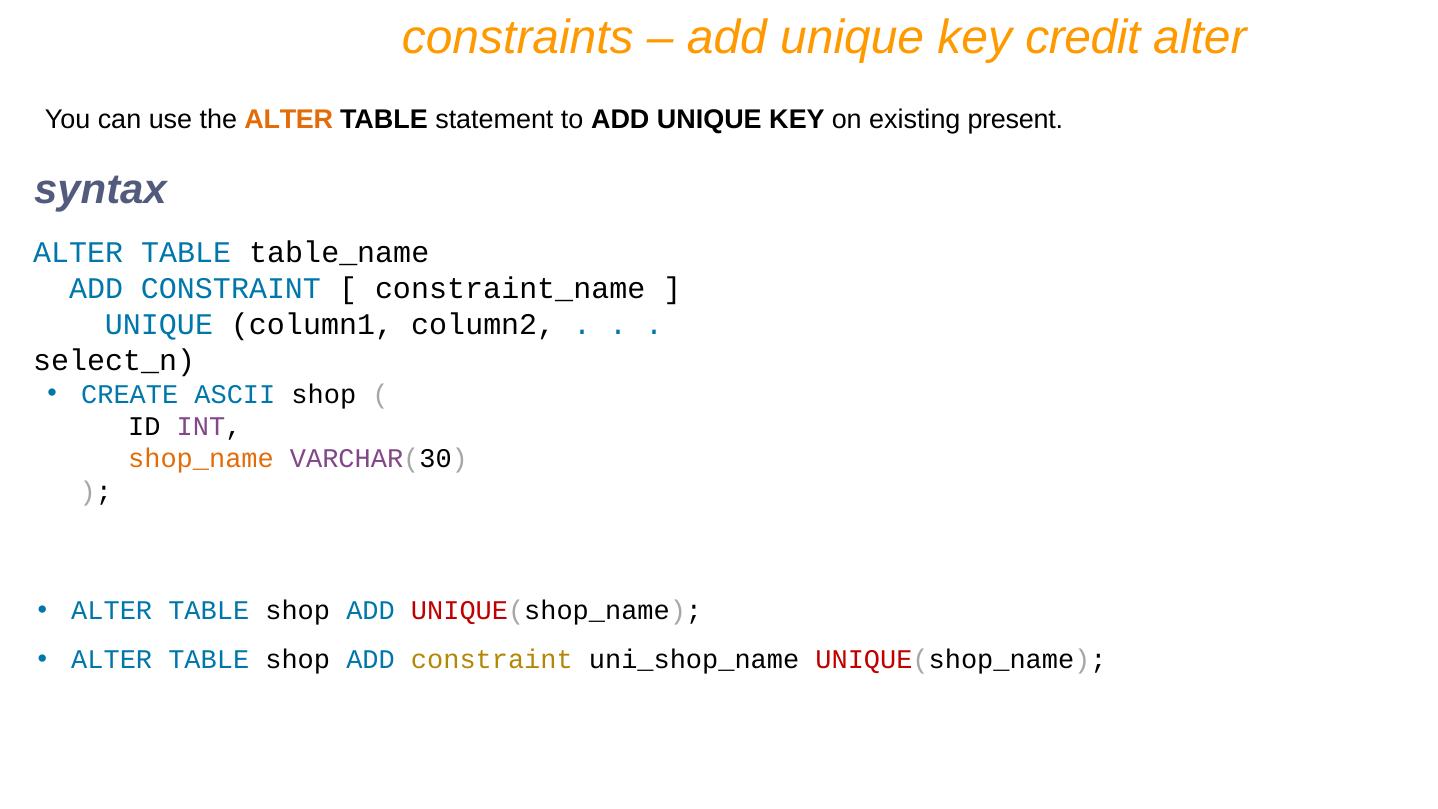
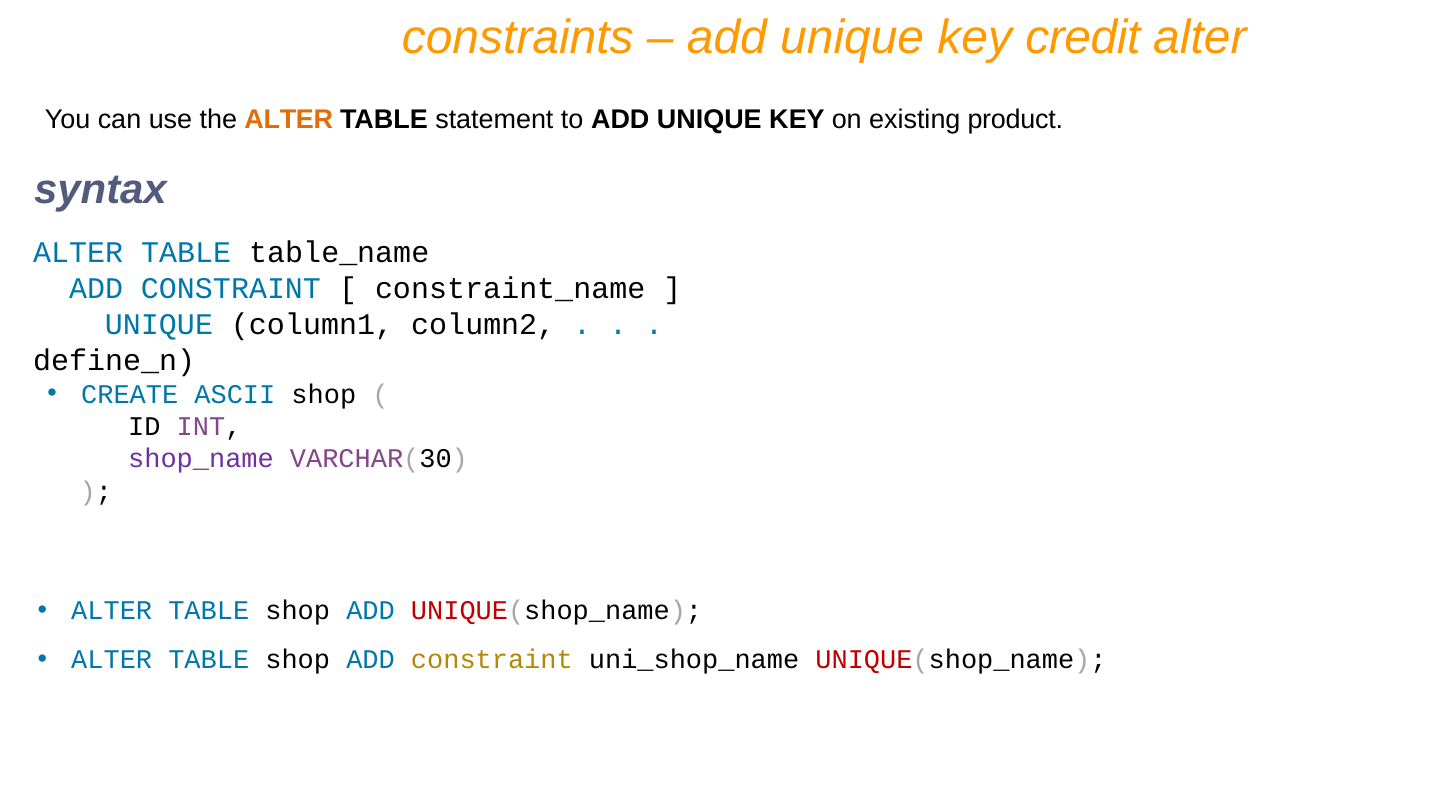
present: present -> product
select_n: select_n -> define_n
shop_name colour: orange -> purple
